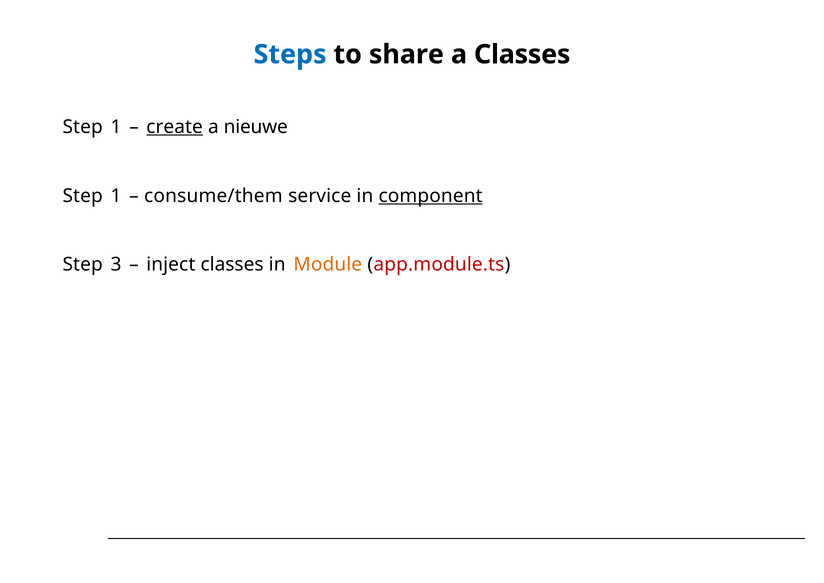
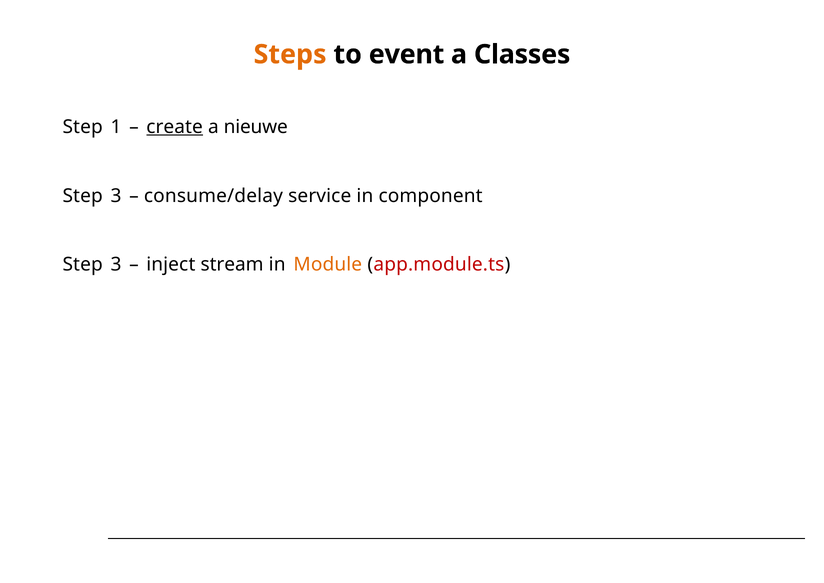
Steps colour: blue -> orange
share: share -> event
1 at (116, 196): 1 -> 3
consume/them: consume/them -> consume/delay
component underline: present -> none
inject classes: classes -> stream
